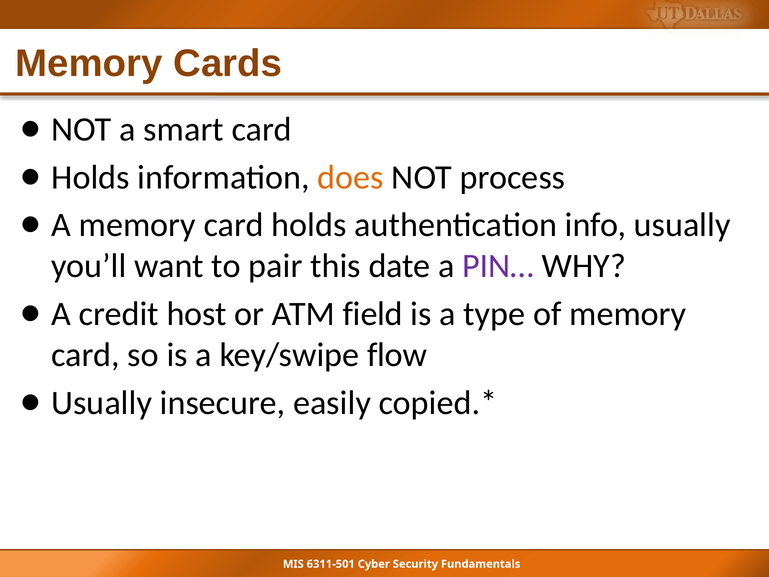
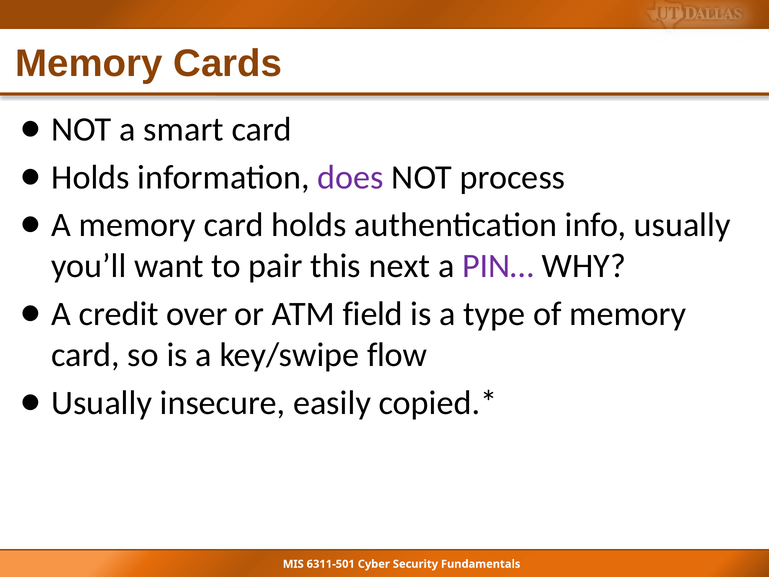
does colour: orange -> purple
date: date -> next
host: host -> over
